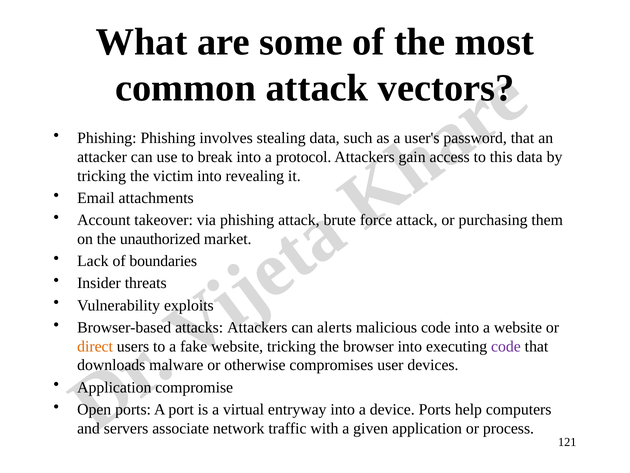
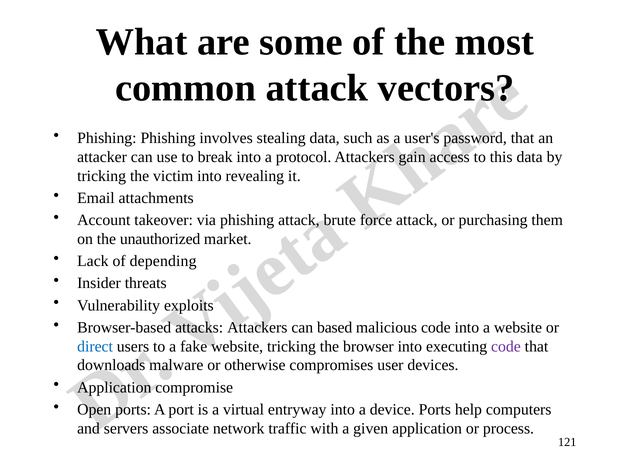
boundaries: boundaries -> depending
alerts: alerts -> based
direct colour: orange -> blue
